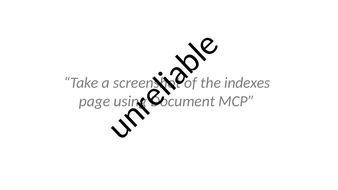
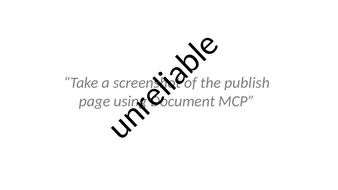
indexes: indexes -> publish
